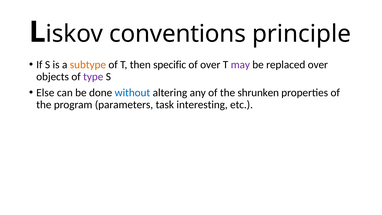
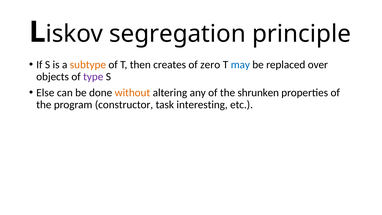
conventions: conventions -> segregation
specific: specific -> creates
of over: over -> zero
may colour: purple -> blue
without colour: blue -> orange
parameters: parameters -> constructor
